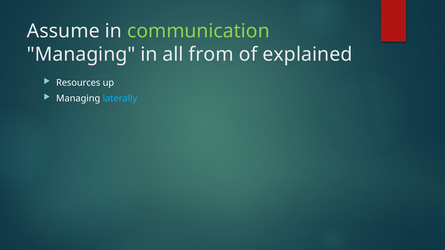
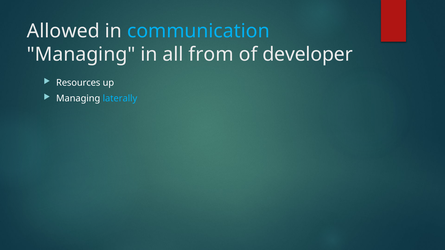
Assume: Assume -> Allowed
communication colour: light green -> light blue
explained: explained -> developer
